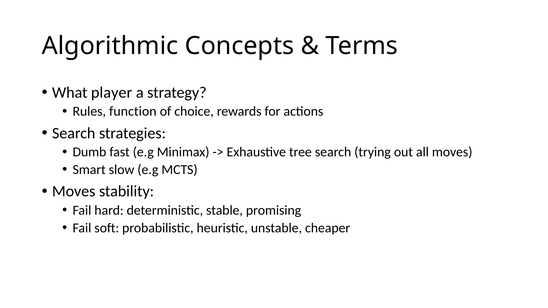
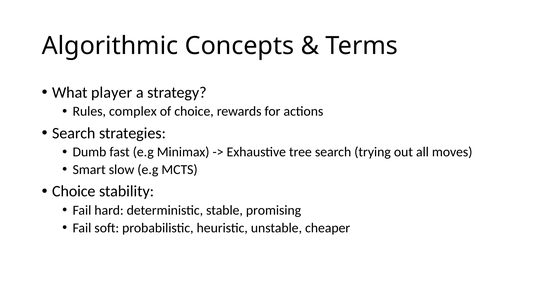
function: function -> complex
Moves at (74, 192): Moves -> Choice
